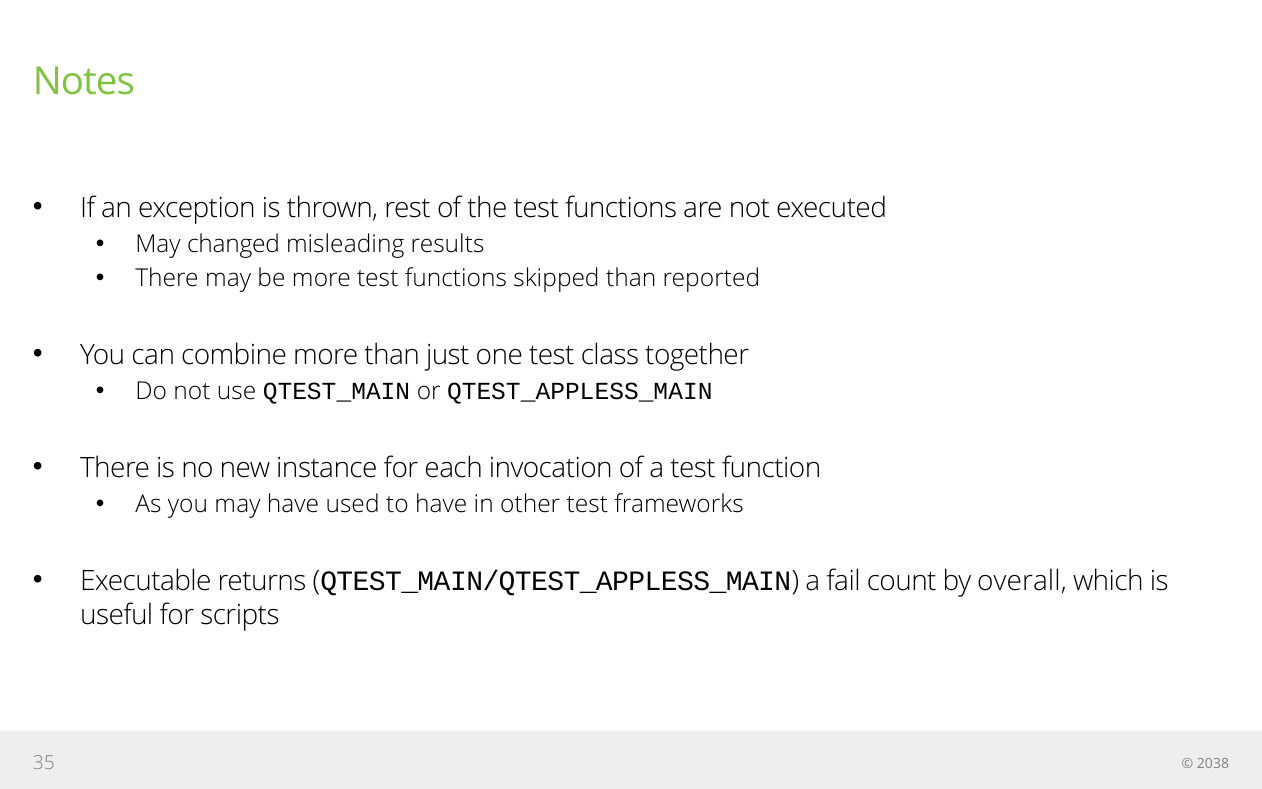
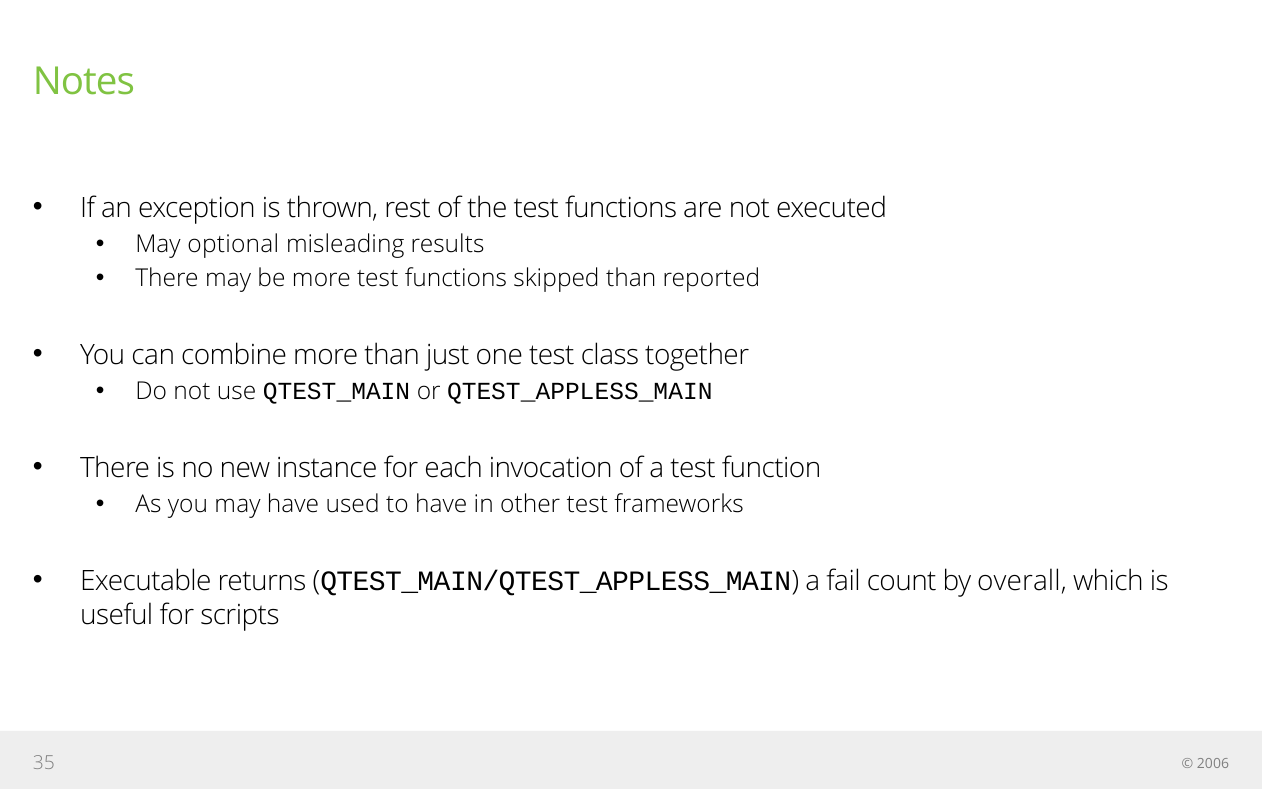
changed: changed -> optional
2038: 2038 -> 2006
